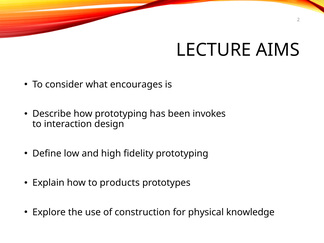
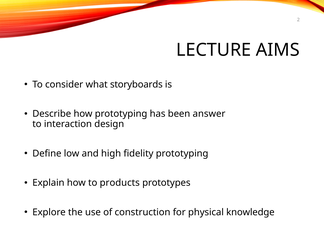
encourages: encourages -> storyboards
invokes: invokes -> answer
